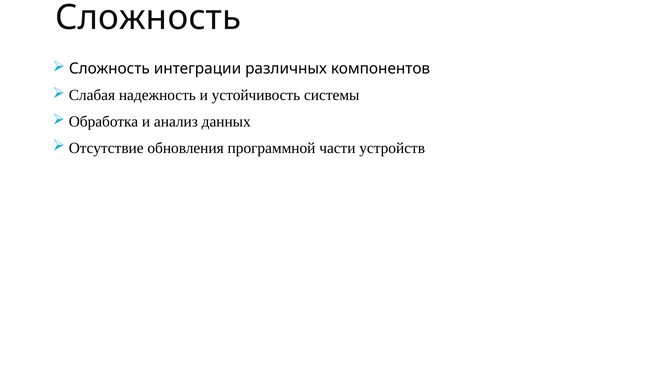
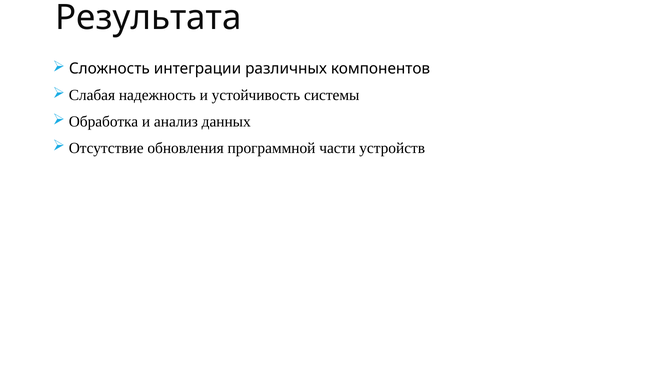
Сложность at (148, 18): Сложность -> Результата
